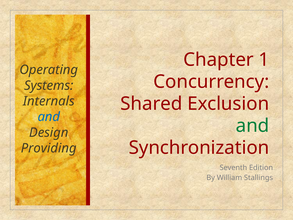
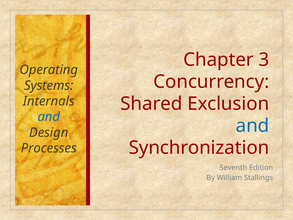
1: 1 -> 3
and at (253, 126) colour: green -> blue
Providing: Providing -> Processes
